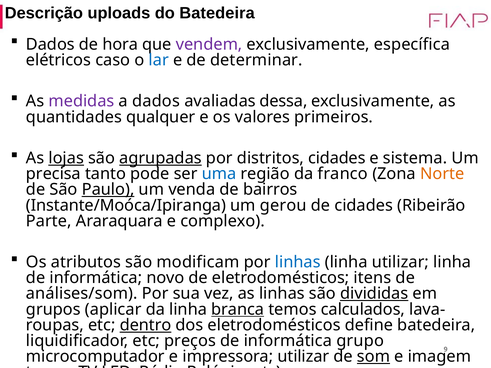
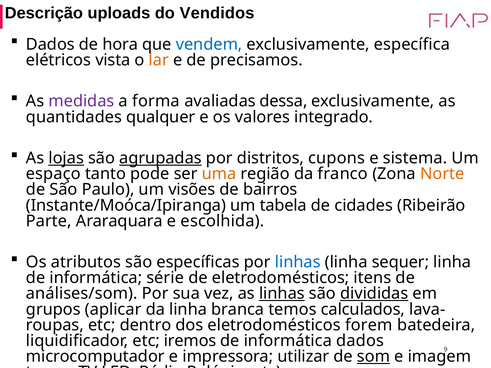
do Batedeira: Batedeira -> Vendidos
vendem colour: purple -> blue
caso: caso -> vista
lar colour: blue -> orange
determinar: determinar -> precisamos
a dados: dados -> forma
primeiros: primeiros -> integrado
distritos cidades: cidades -> cupons
precisa: precisa -> espaço
uma colour: blue -> orange
Paulo underline: present -> none
venda: venda -> visões
gerou: gerou -> tabela
complexo: complexo -> escolhida
modificam: modificam -> específicas
linha utilizar: utilizar -> sequer
novo: novo -> série
linhas at (282, 294) underline: none -> present
branca underline: present -> none
dentro underline: present -> none
define: define -> forem
preços: preços -> iremos
informática grupo: grupo -> dados
